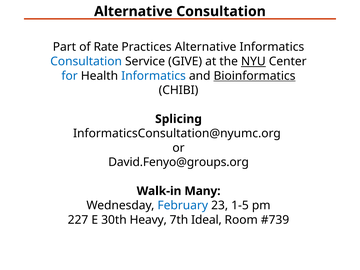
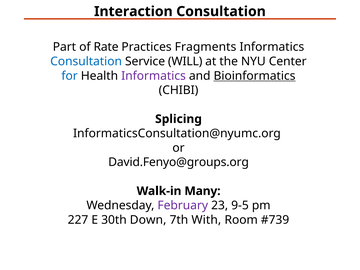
Alternative at (133, 11): Alternative -> Interaction
Practices Alternative: Alternative -> Fragments
GIVE: GIVE -> WILL
NYU underline: present -> none
Informatics at (154, 76) colour: blue -> purple
February colour: blue -> purple
1-5: 1-5 -> 9-5
Heavy: Heavy -> Down
Ideal: Ideal -> With
